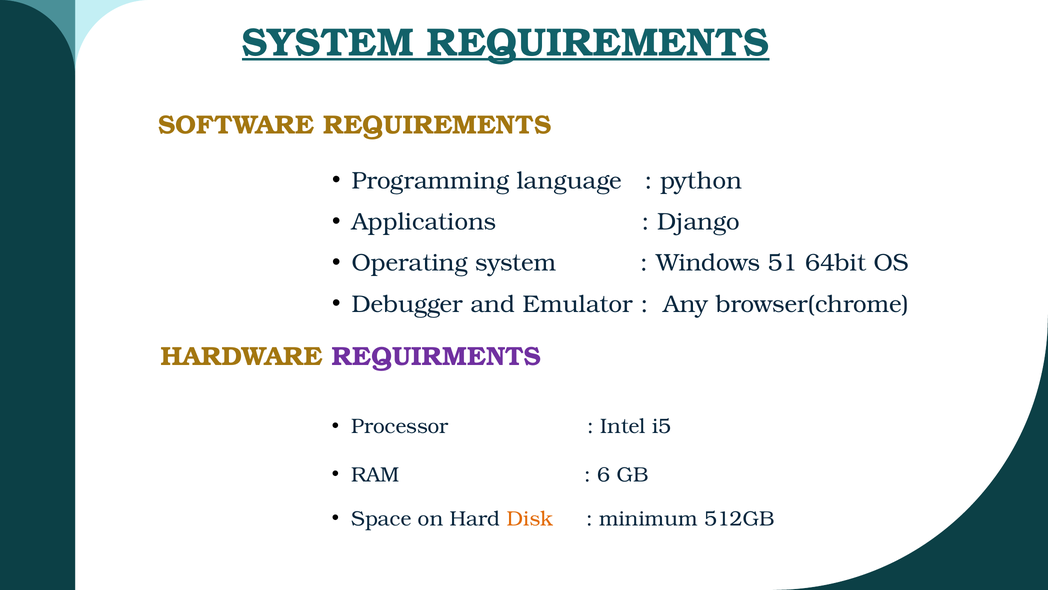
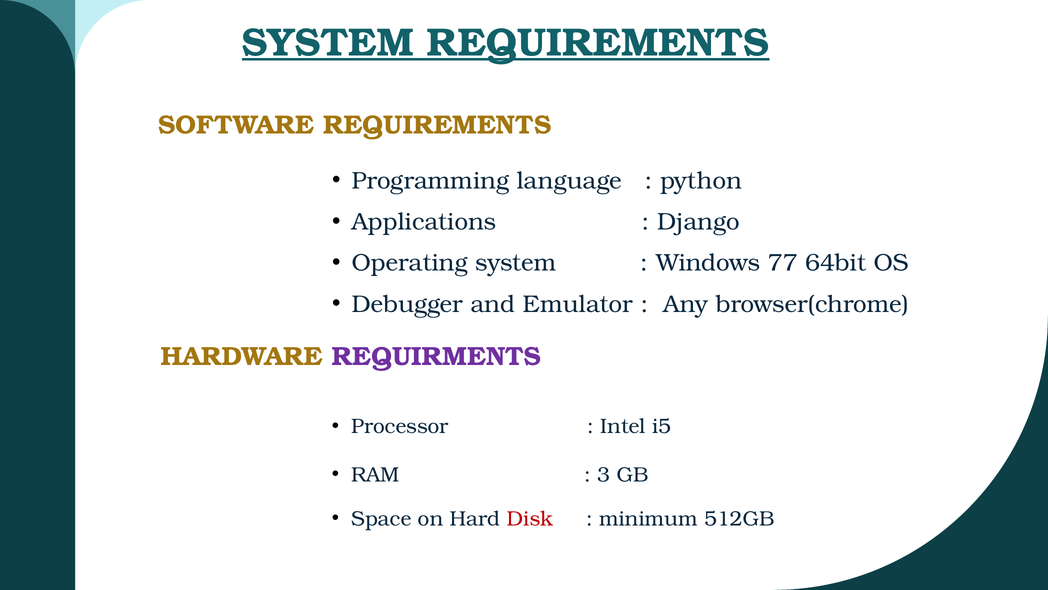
51: 51 -> 77
6: 6 -> 3
Disk colour: orange -> red
